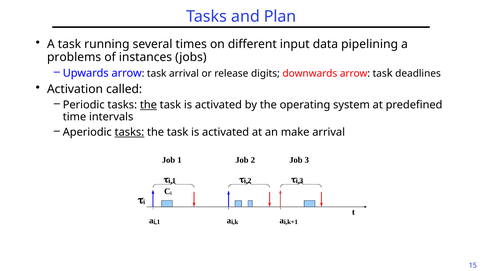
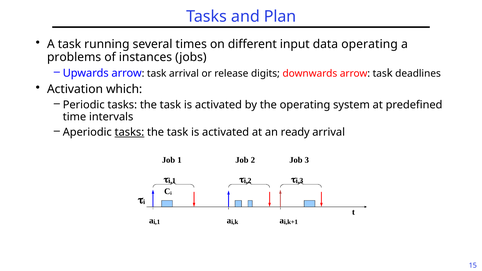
data pipelining: pipelining -> operating
called: called -> which
the at (148, 105) underline: present -> none
make: make -> ready
